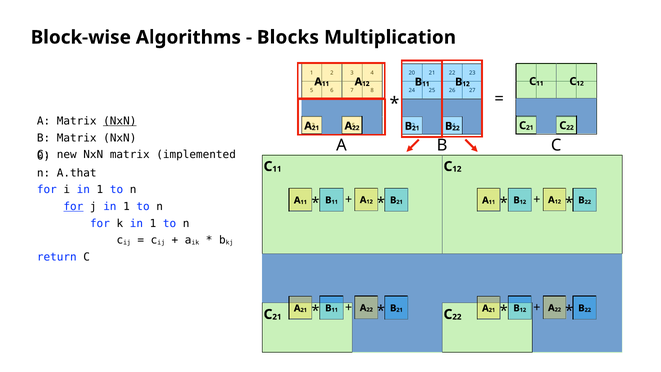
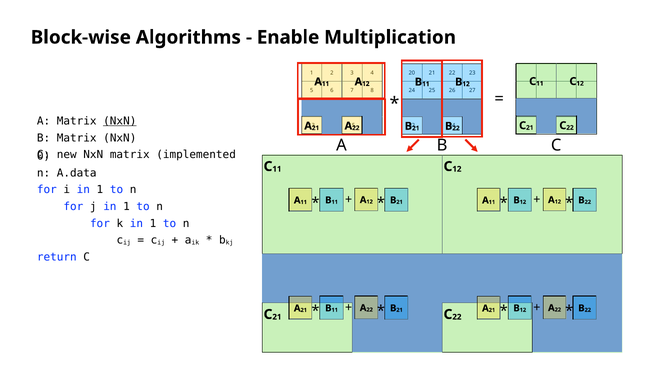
Blocks: Blocks -> Enable
A.that: A.that -> A.data
for at (73, 207) underline: present -> none
